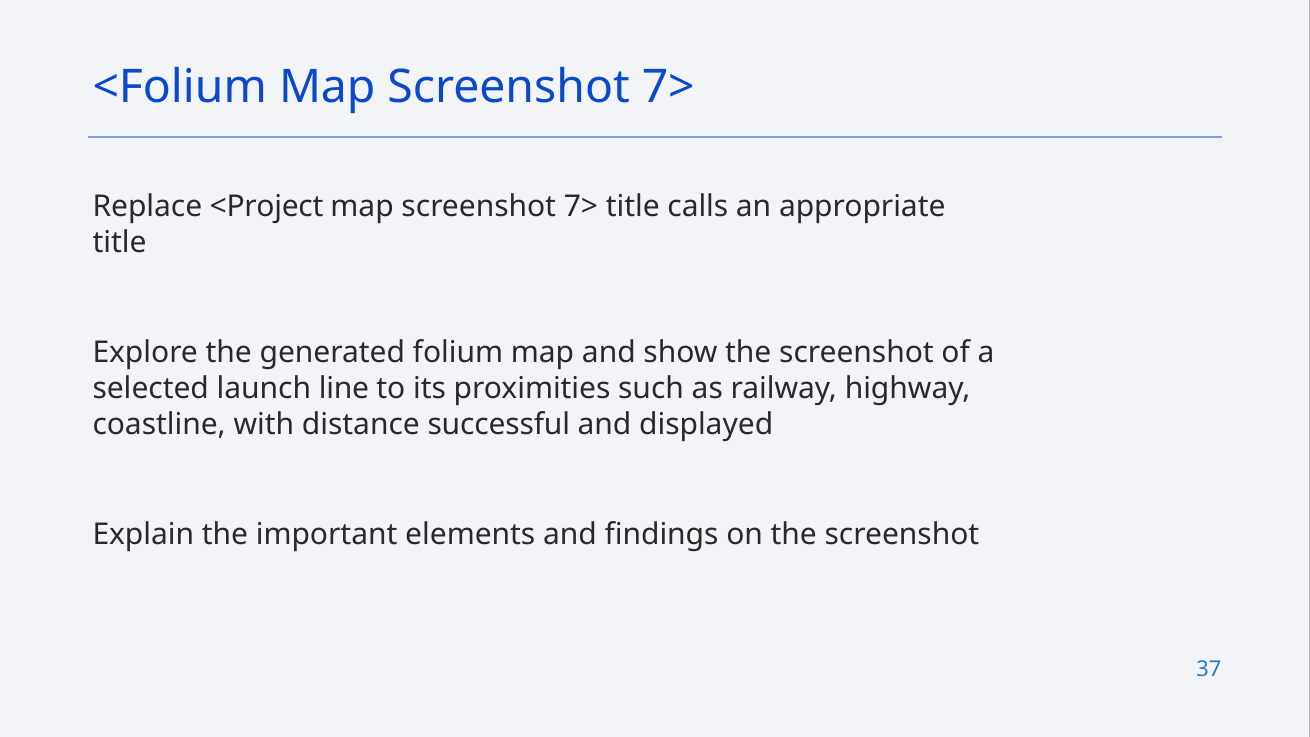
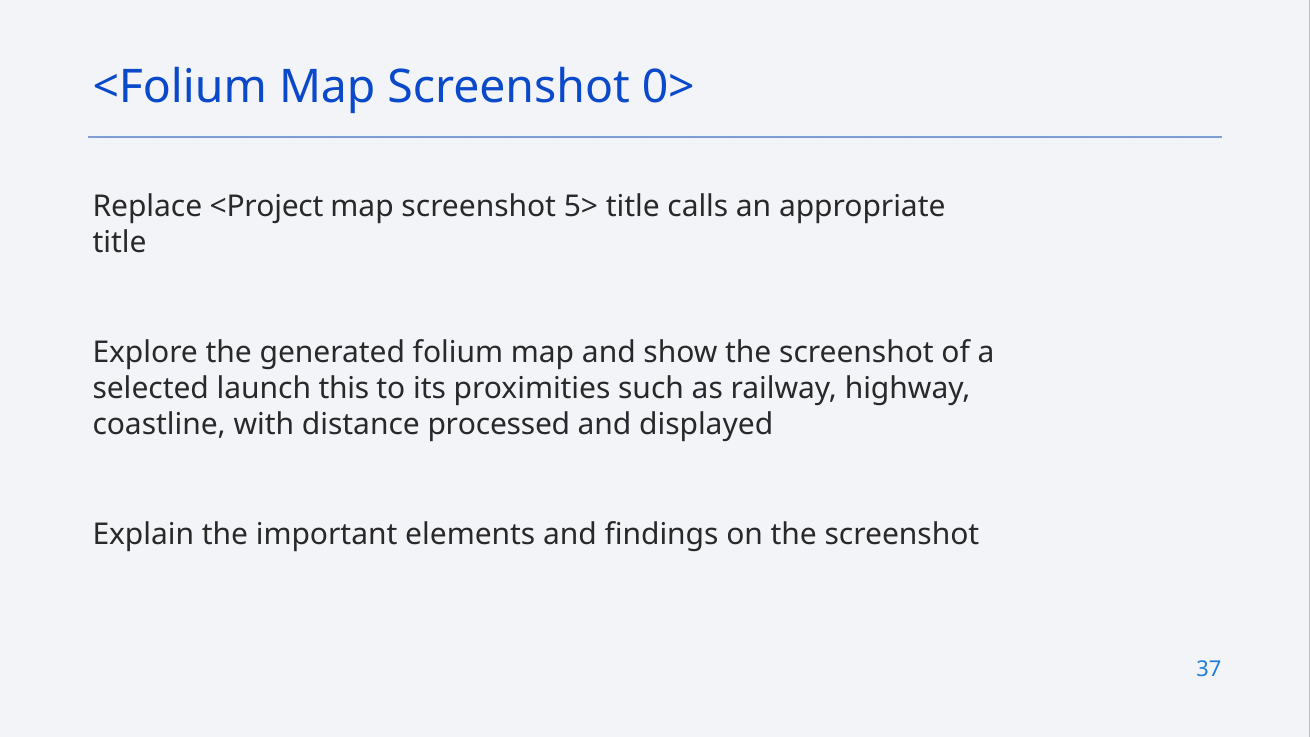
<Folium Map Screenshot 7>: 7> -> 0>
7> at (581, 207): 7> -> 5>
line: line -> this
successful: successful -> processed
